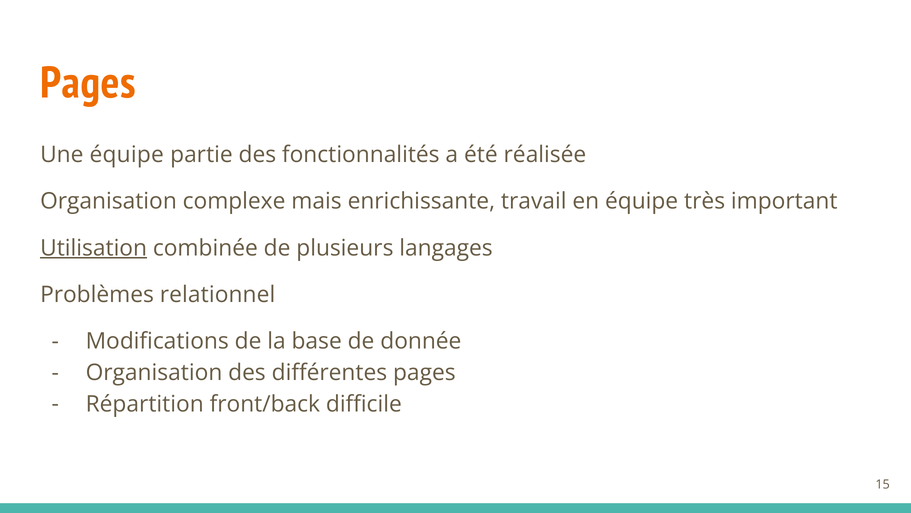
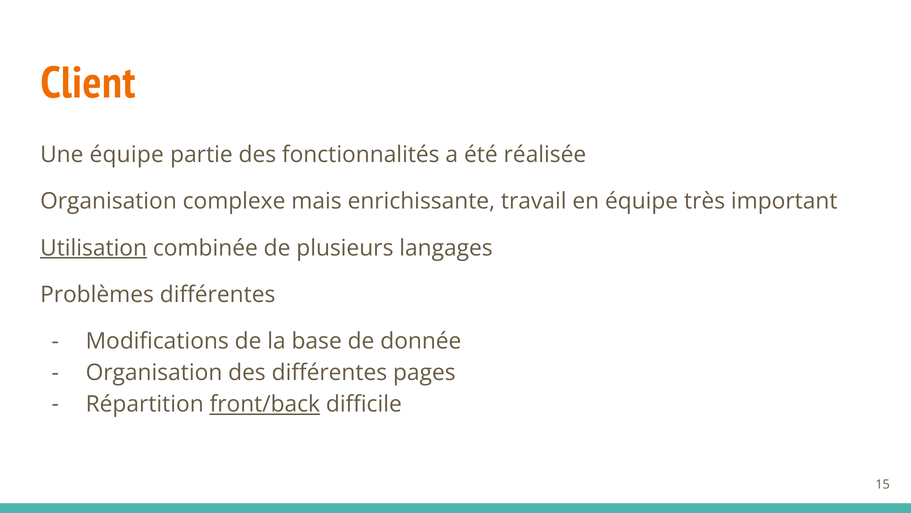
Pages at (88, 83): Pages -> Client
Problèmes relationnel: relationnel -> différentes
front/back underline: none -> present
